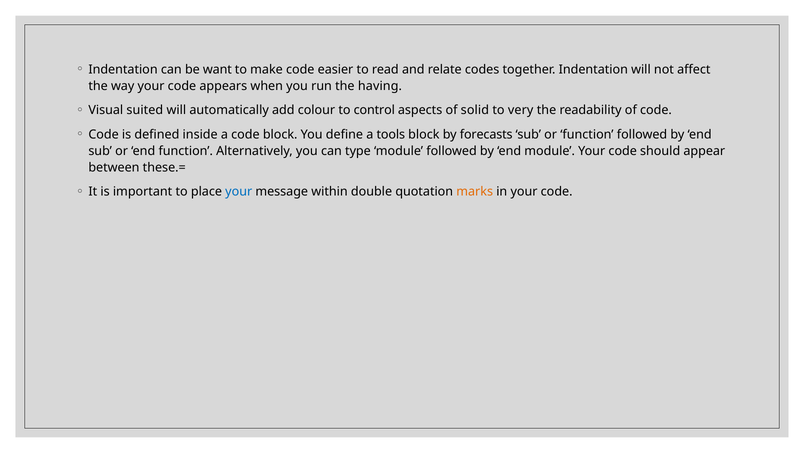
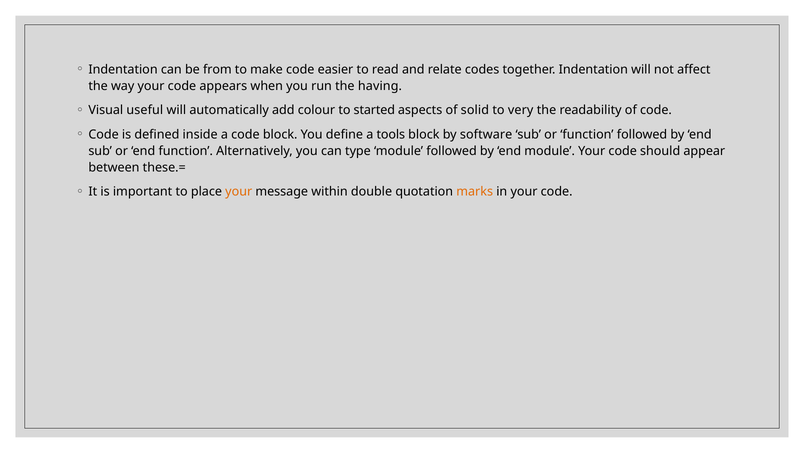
want: want -> from
suited: suited -> useful
control: control -> started
forecasts: forecasts -> software
your at (239, 191) colour: blue -> orange
